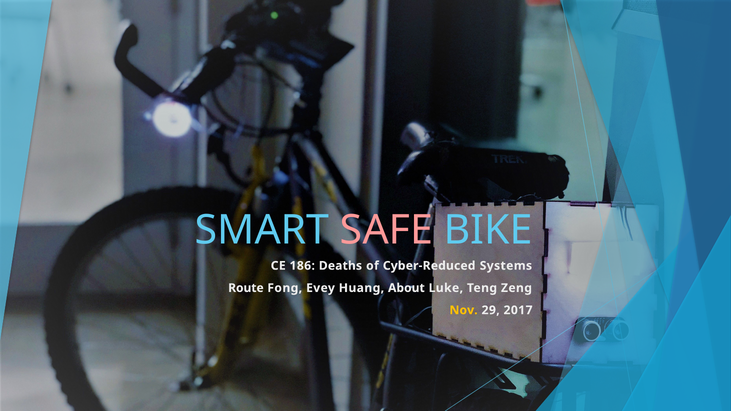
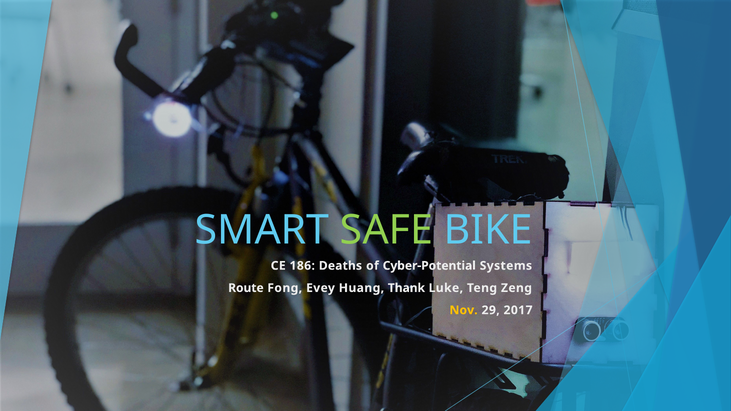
SAFE colour: pink -> light green
Cyber-Reduced: Cyber-Reduced -> Cyber-Potential
About: About -> Thank
